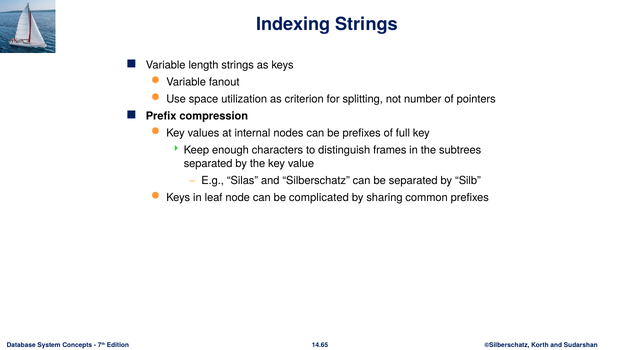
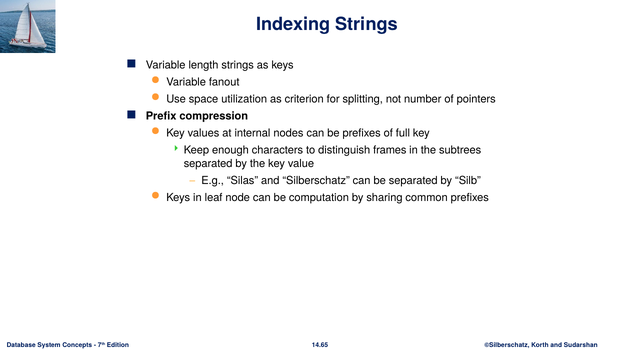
complicated: complicated -> computation
